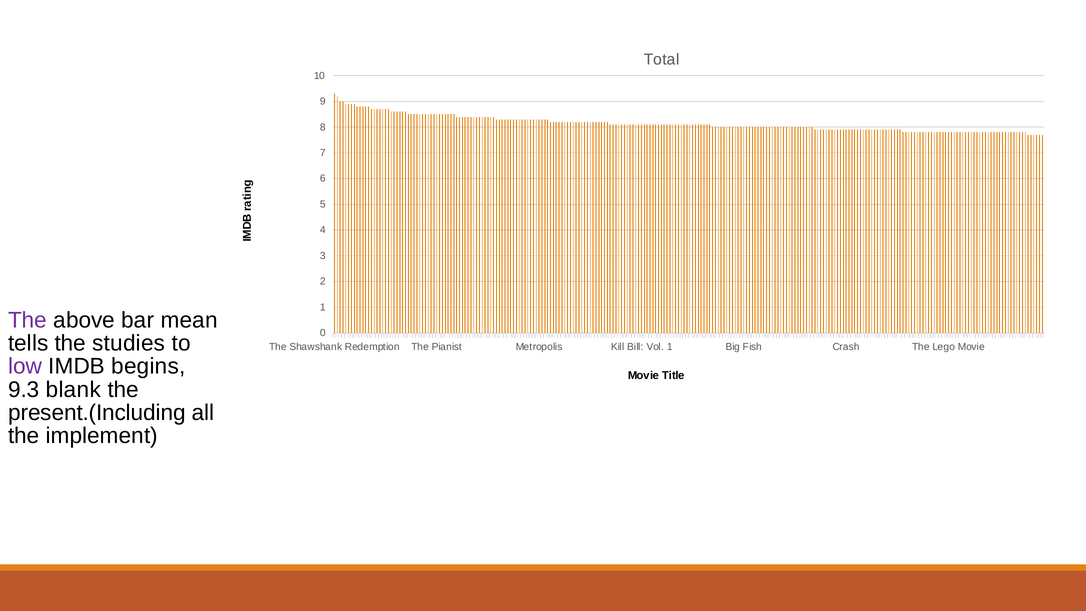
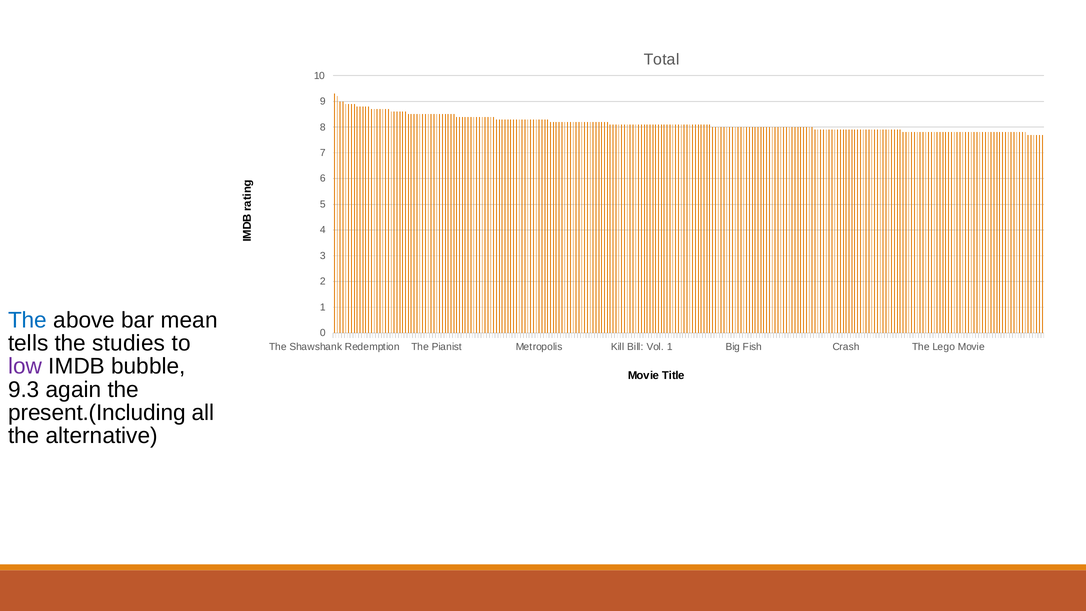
The at (28, 320) colour: purple -> blue
begins: begins -> bubble
blank: blank -> again
implement: implement -> alternative
